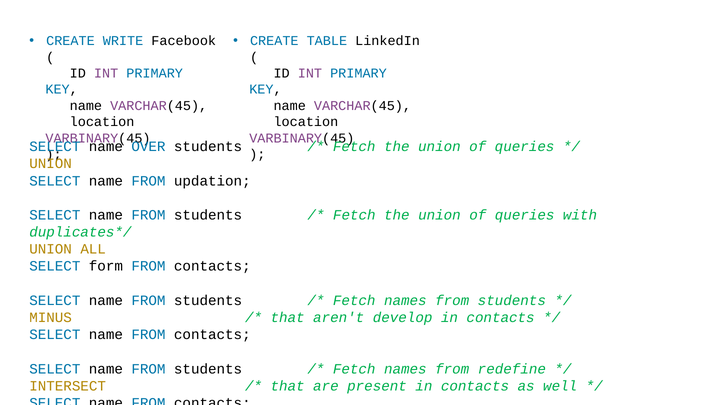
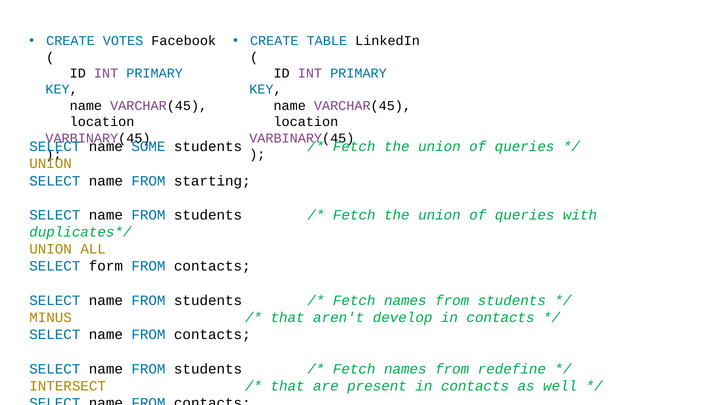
WRITE: WRITE -> VOTES
OVER: OVER -> SOME
updation: updation -> starting
